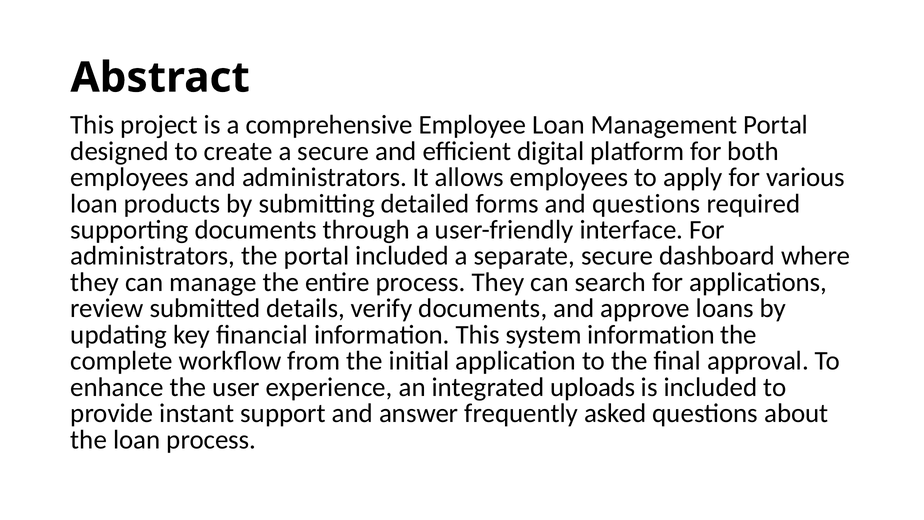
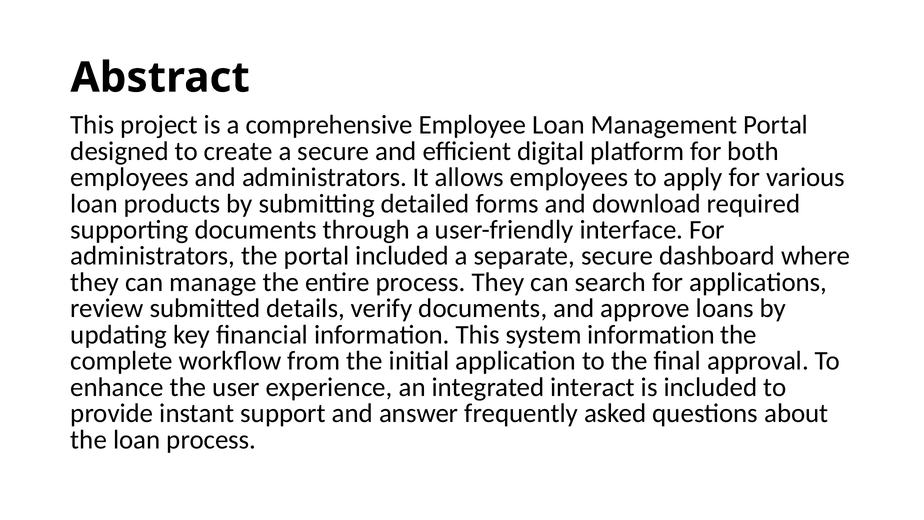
and questions: questions -> download
uploads: uploads -> interact
